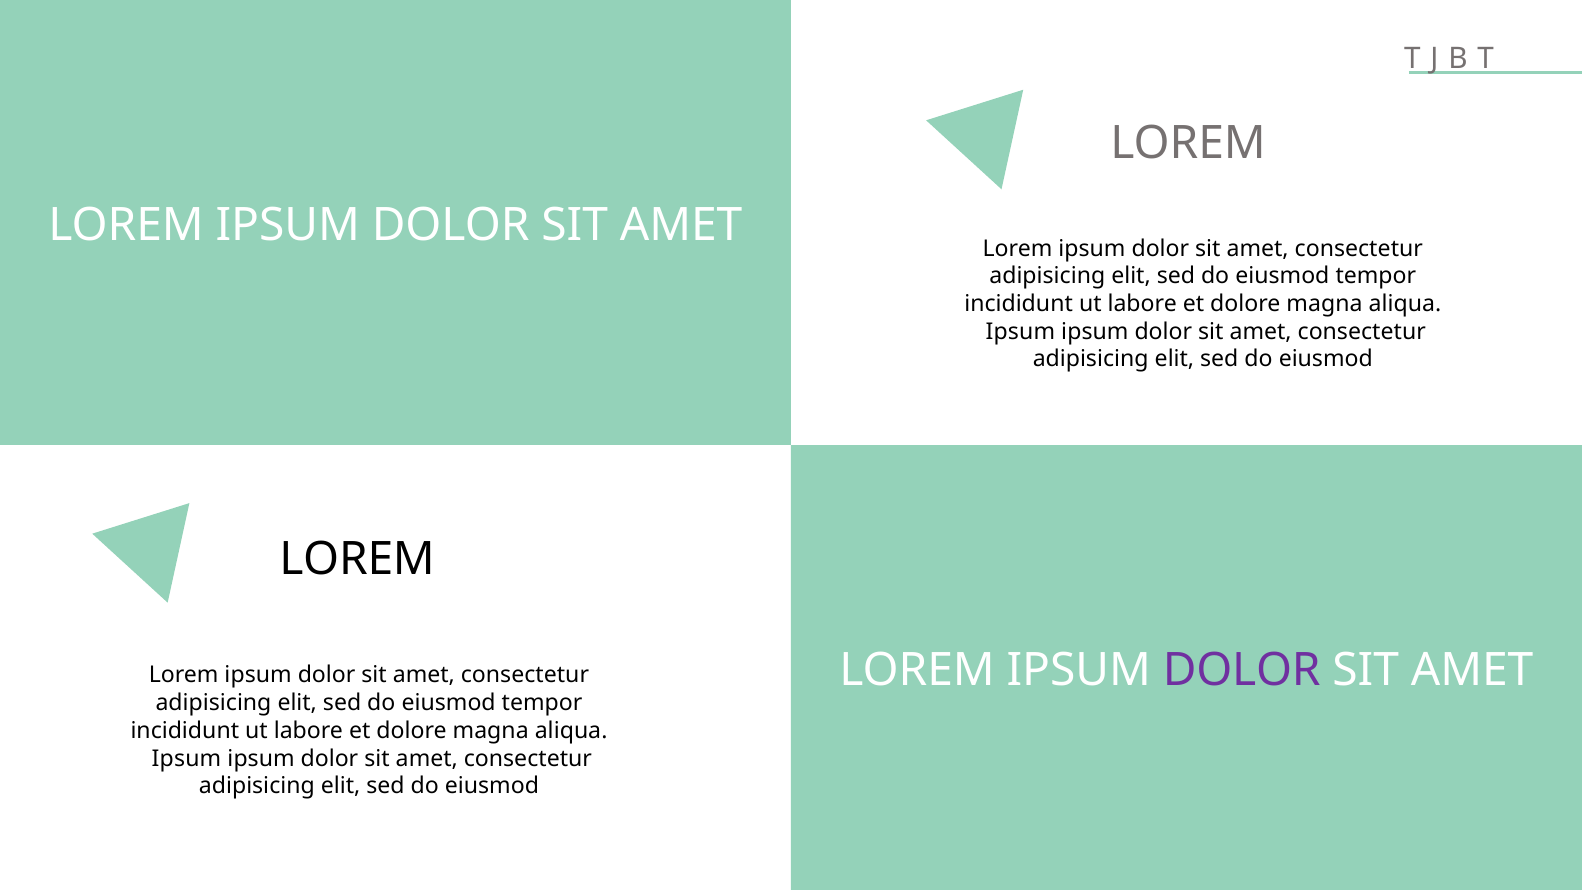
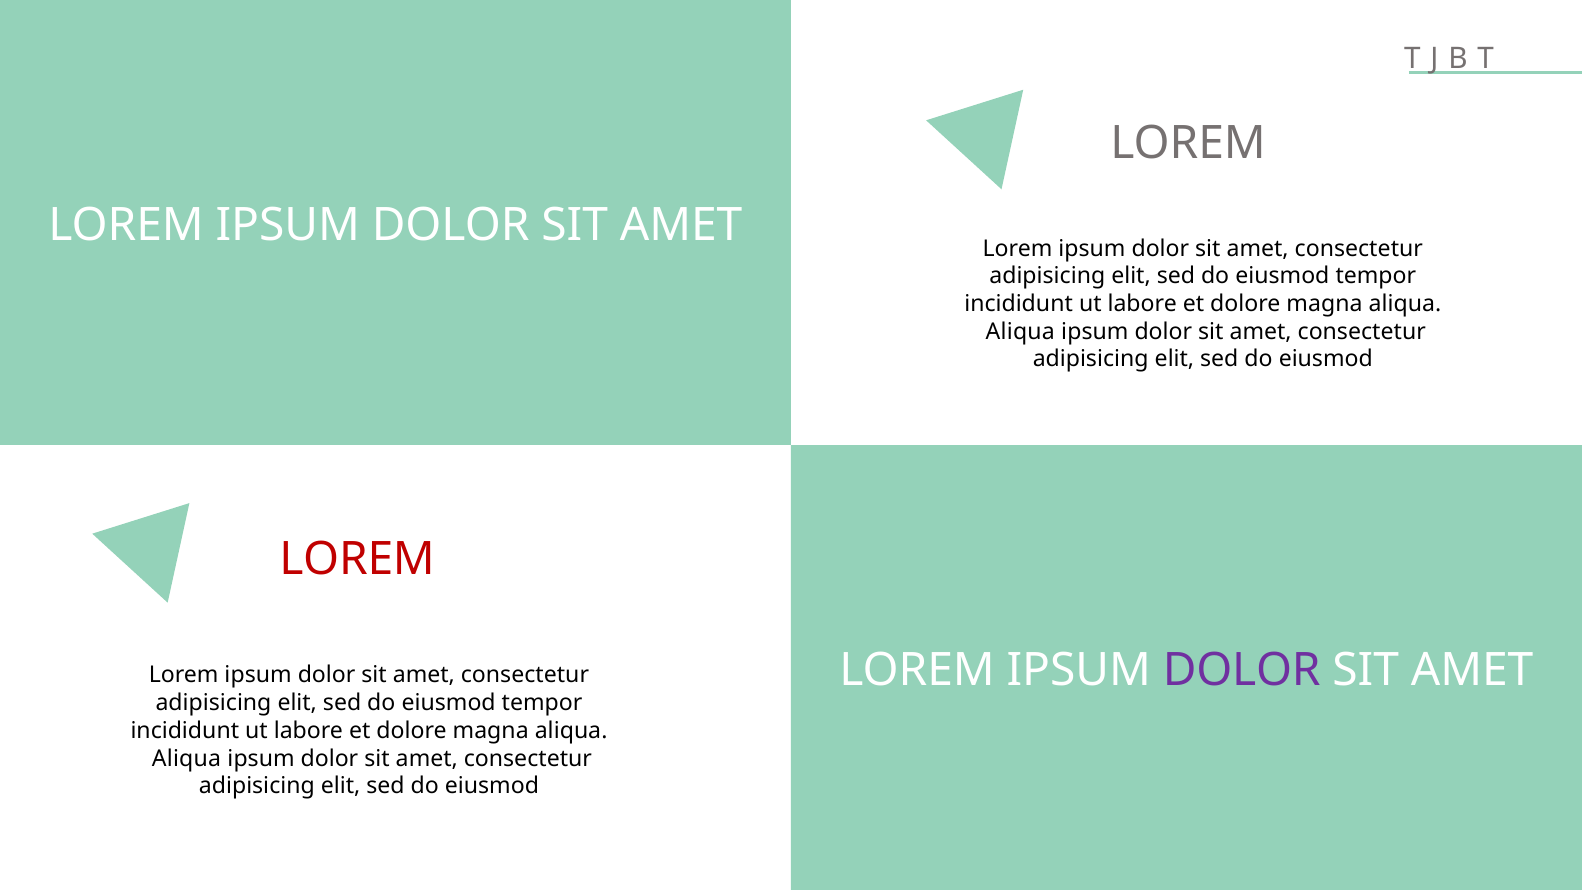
Ipsum at (1020, 331): Ipsum -> Aliqua
LOREM at (357, 559) colour: black -> red
Ipsum at (187, 758): Ipsum -> Aliqua
